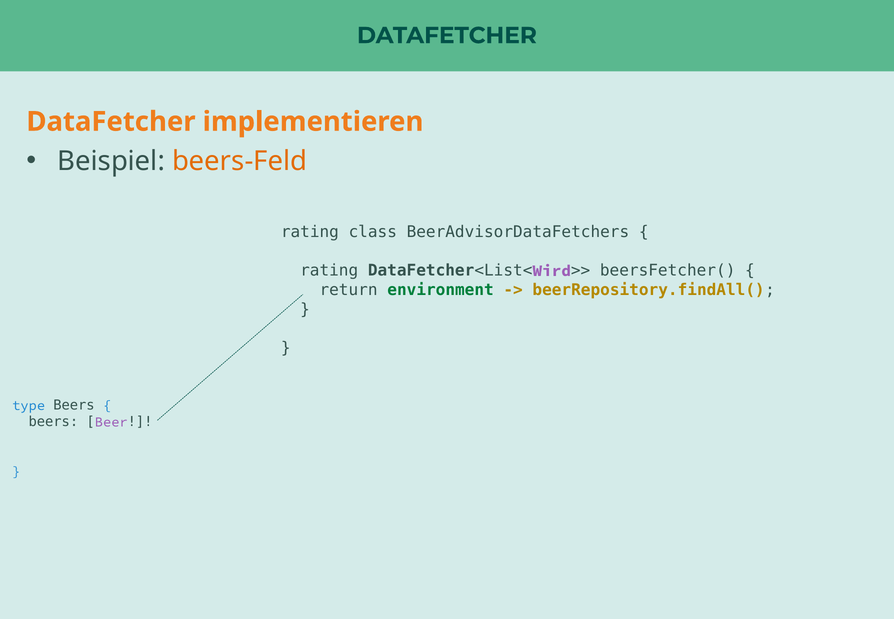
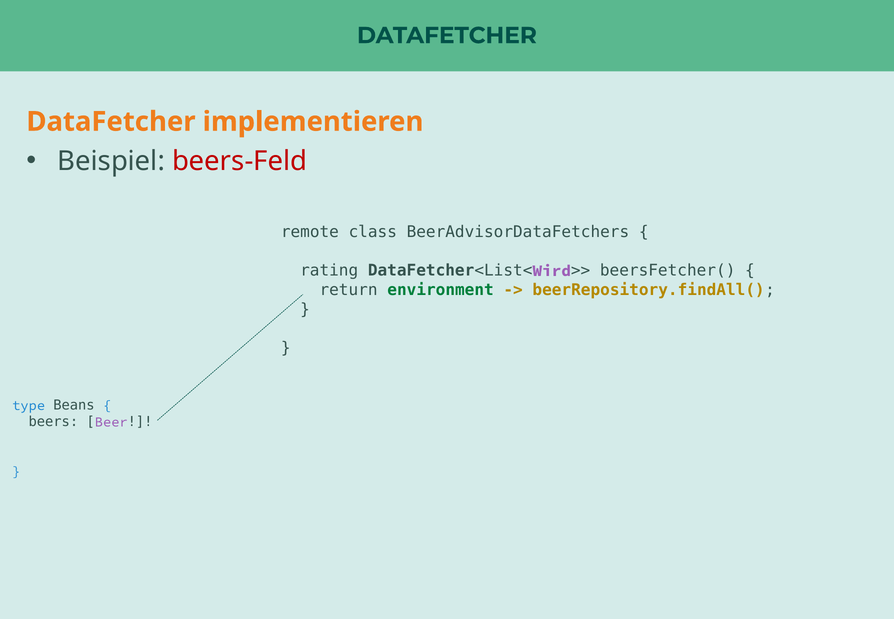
beers-Feld colour: orange -> red
rating at (310, 232): rating -> remote
type Beers: Beers -> Beans
